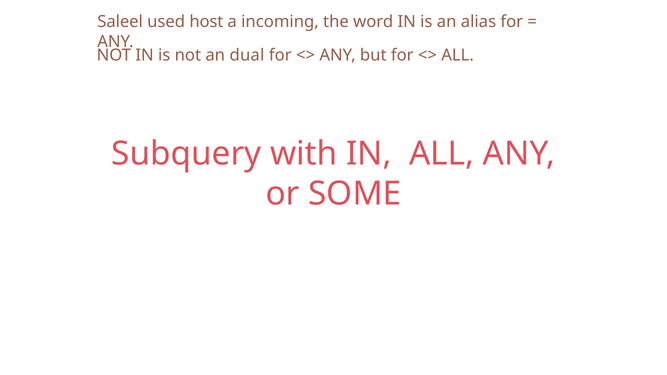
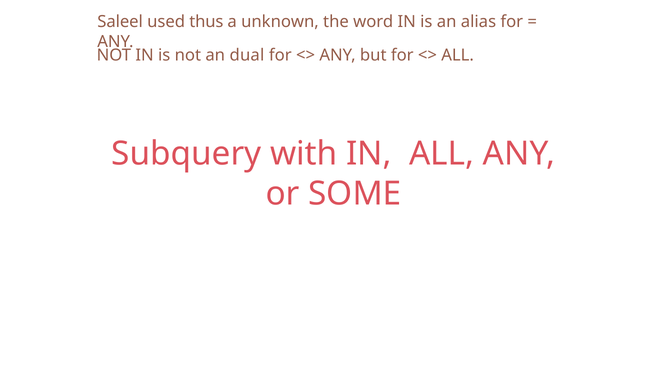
host: host -> thus
incoming: incoming -> unknown
